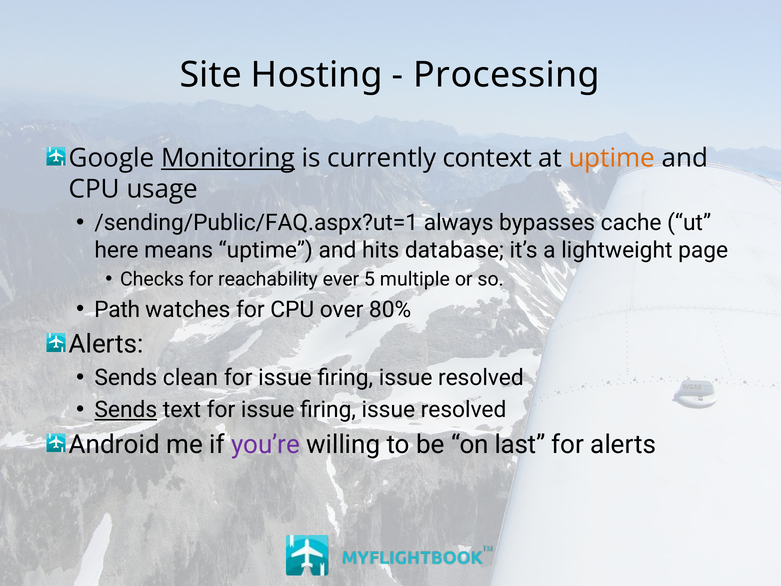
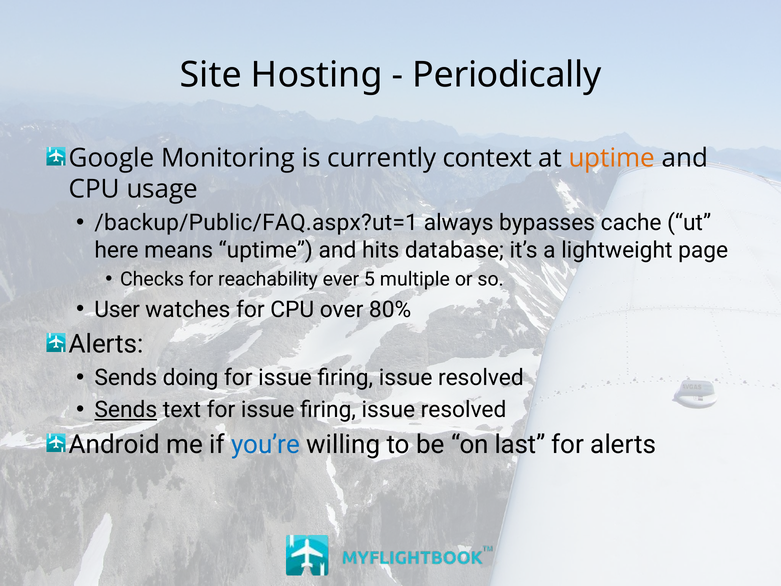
Processing: Processing -> Periodically
Monitoring underline: present -> none
/sending/Public/FAQ.aspx?ut=1: /sending/Public/FAQ.aspx?ut=1 -> /backup/Public/FAQ.aspx?ut=1
Path: Path -> User
clean: clean -> doing
you’re colour: purple -> blue
